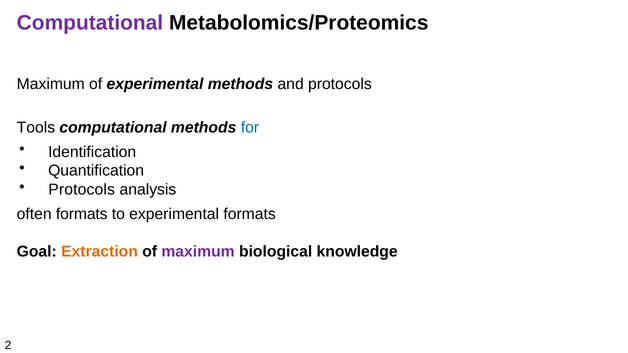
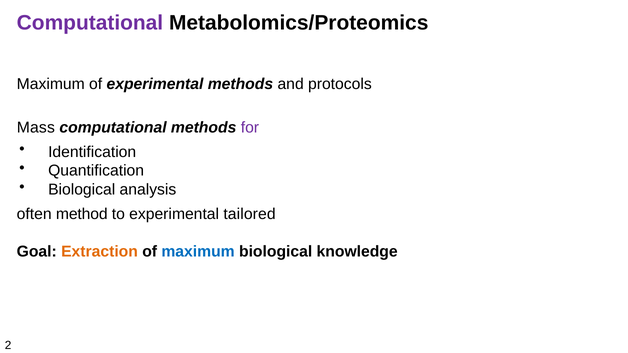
Tools: Tools -> Mass
for colour: blue -> purple
Protocols at (82, 190): Protocols -> Biological
often formats: formats -> method
experimental formats: formats -> tailored
maximum at (198, 252) colour: purple -> blue
